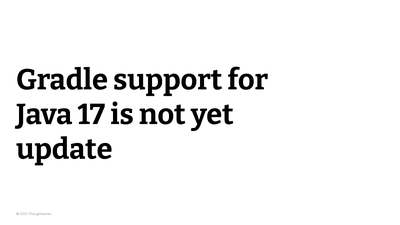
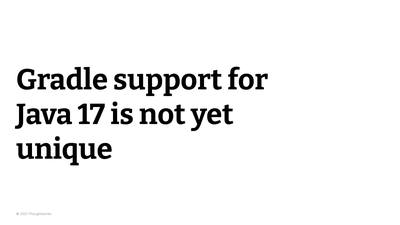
update: update -> unique
